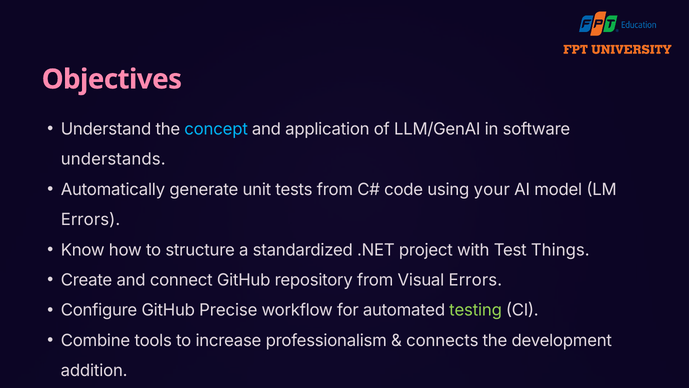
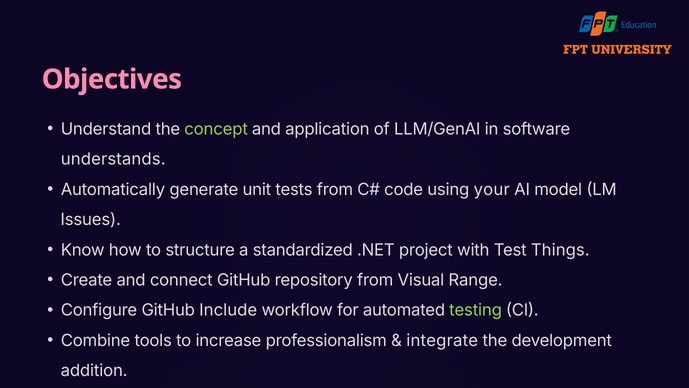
concept colour: light blue -> light green
Errors at (91, 220): Errors -> Issues
Visual Errors: Errors -> Range
Precise: Precise -> Include
connects: connects -> integrate
